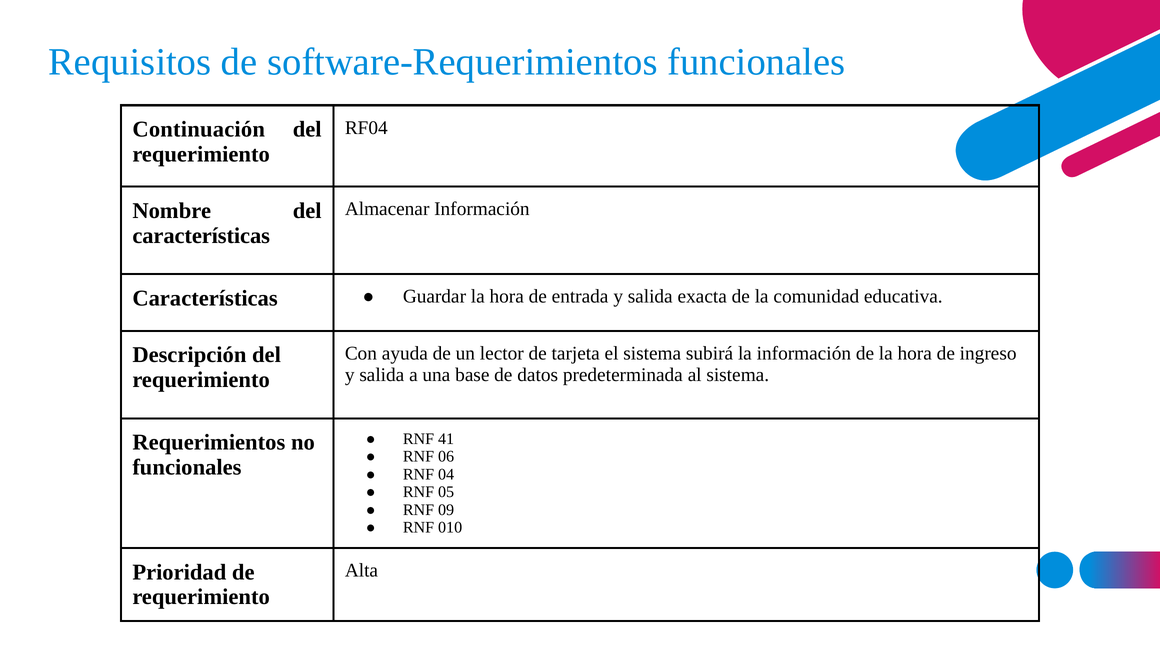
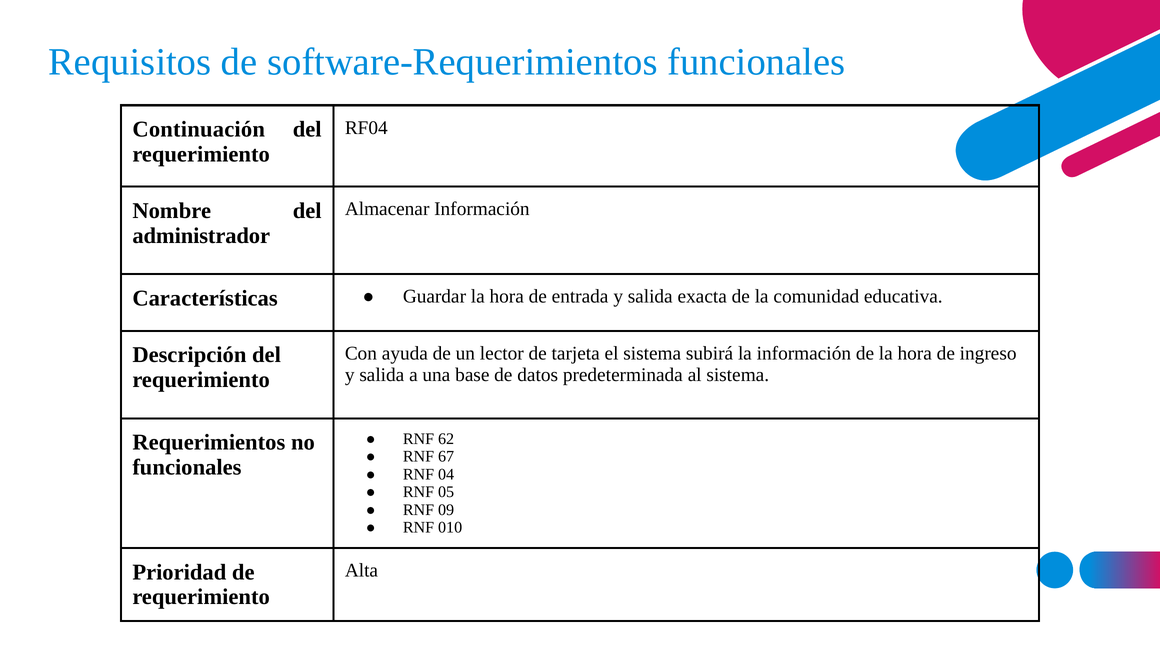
características at (201, 236): características -> administrador
41: 41 -> 62
06: 06 -> 67
